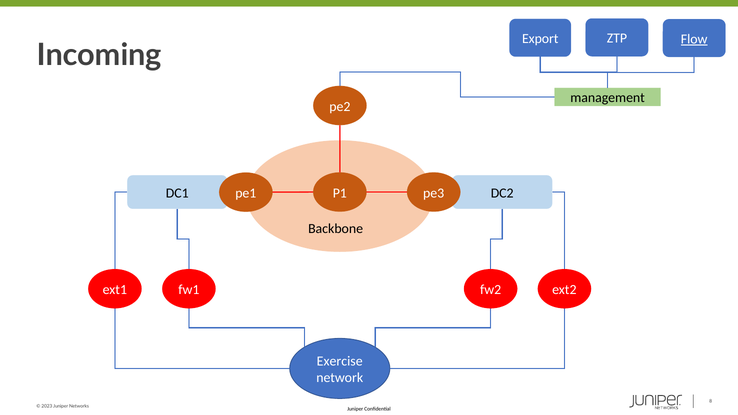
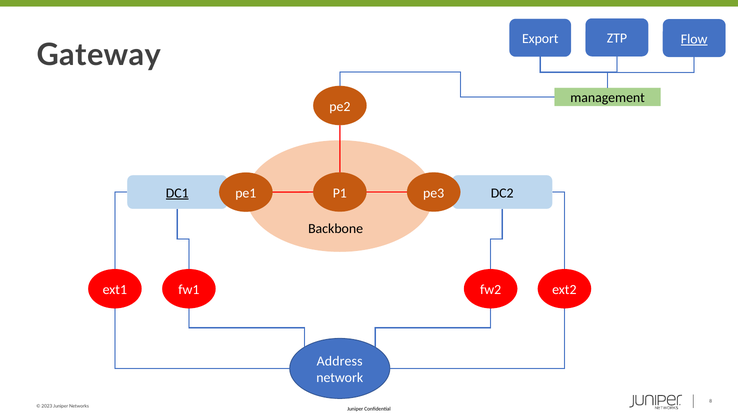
Incoming: Incoming -> Gateway
DC1 underline: none -> present
Exercise: Exercise -> Address
